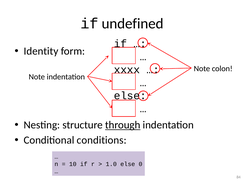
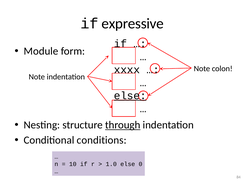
undefined: undefined -> expressive
Identity: Identity -> Module
else at (130, 96) underline: none -> present
